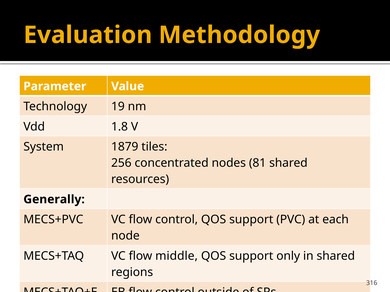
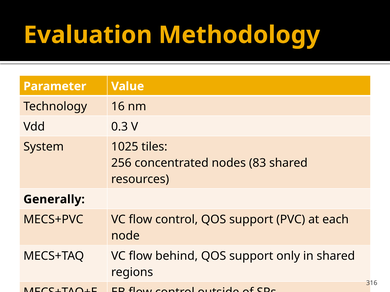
19: 19 -> 16
1.8: 1.8 -> 0.3
1879: 1879 -> 1025
81: 81 -> 83
middle: middle -> behind
